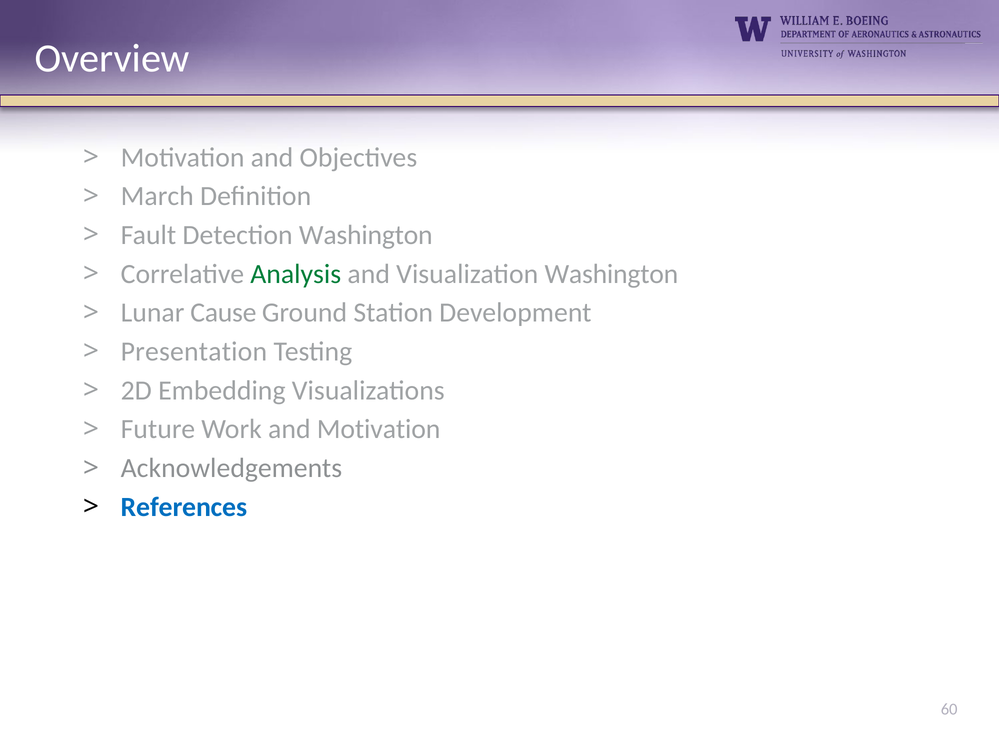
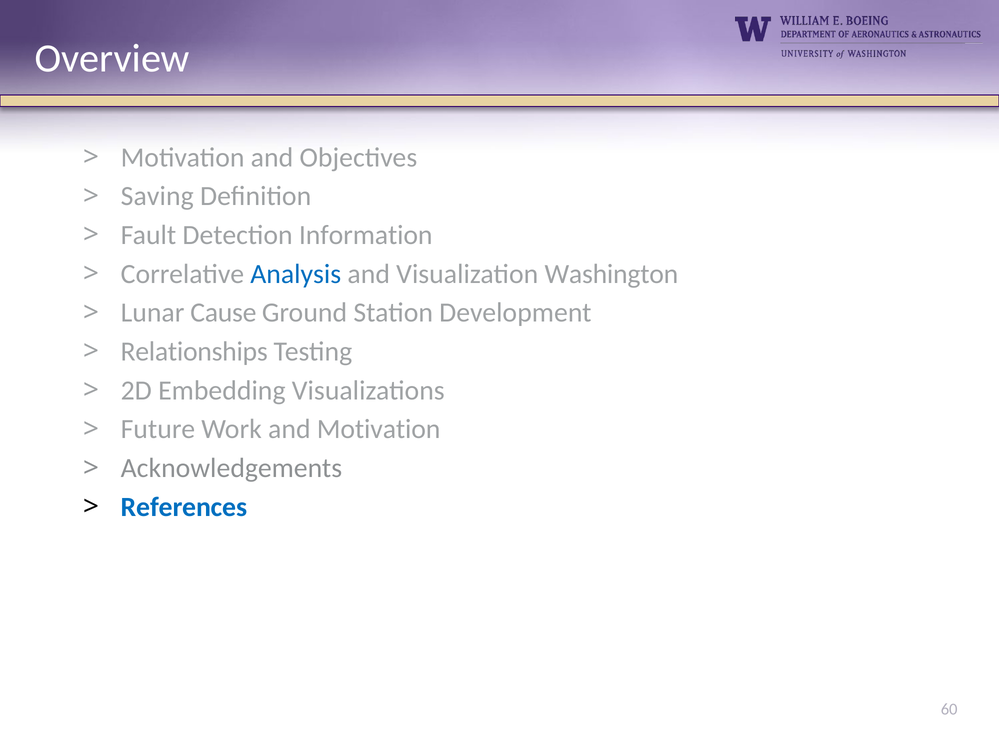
March: March -> Saving
Detection Washington: Washington -> Information
Analysis colour: green -> blue
Presentation: Presentation -> Relationships
